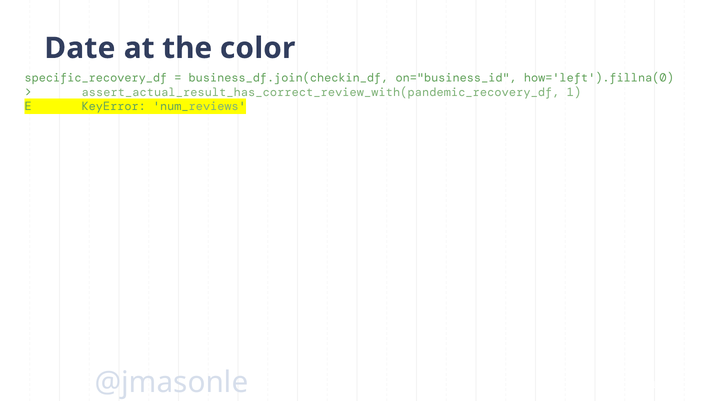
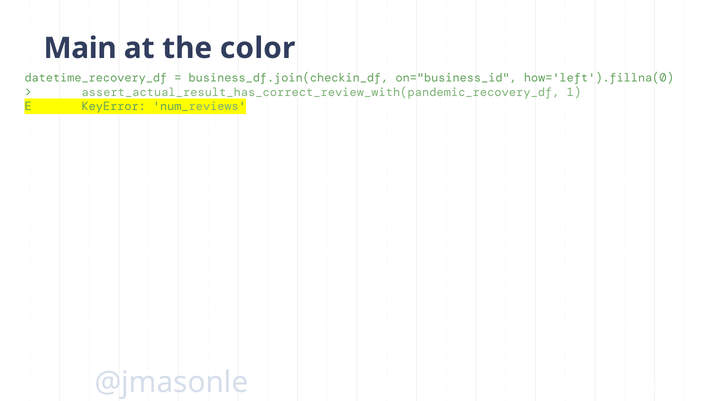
Date: Date -> Main
specific_recovery_df: specific_recovery_df -> datetime_recovery_df
